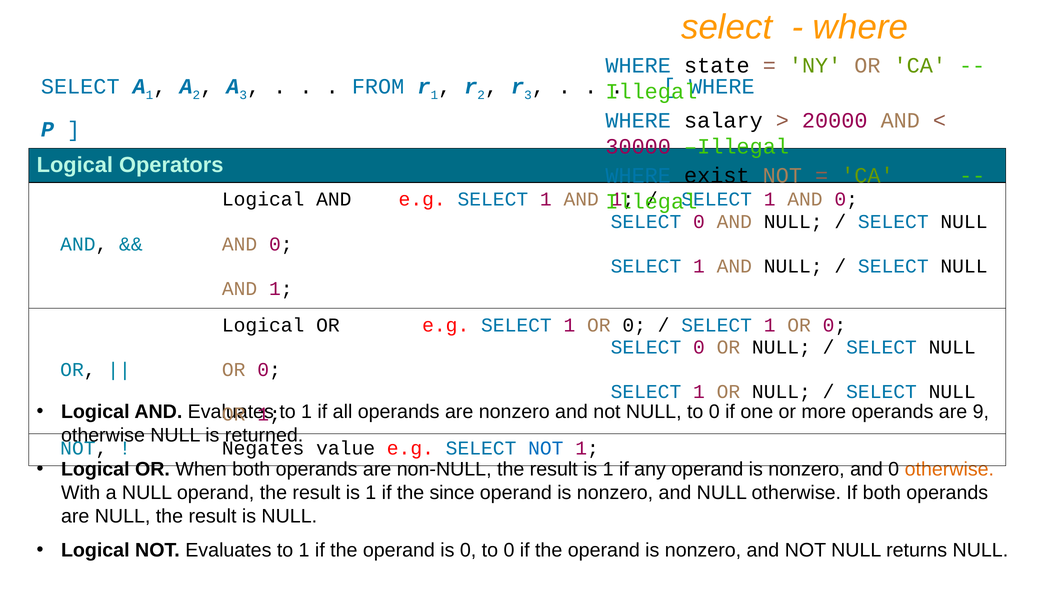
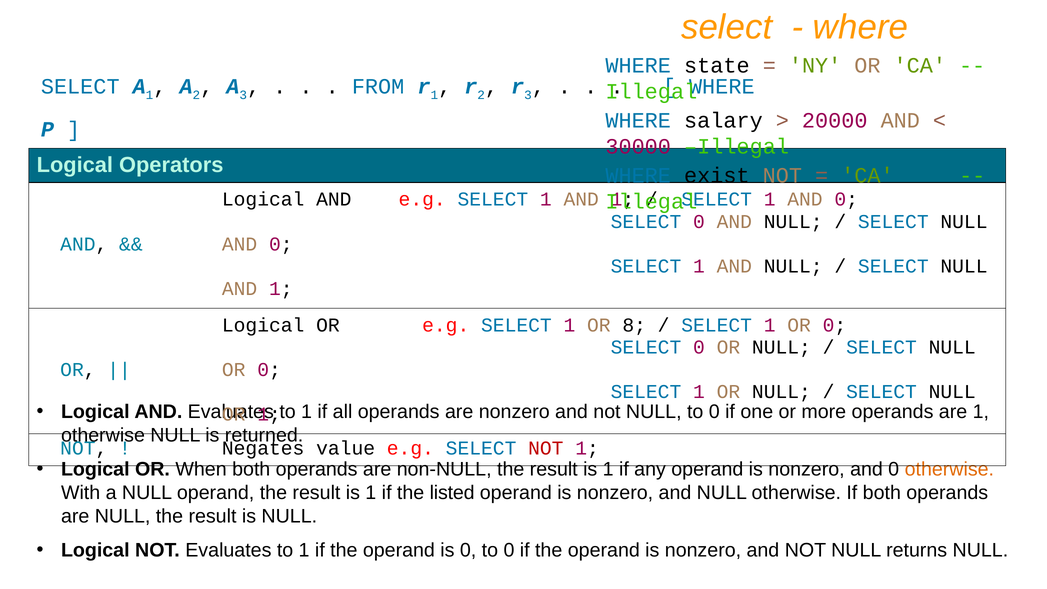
0 at (634, 325): 0 -> 8
are 9: 9 -> 1
NOT at (546, 448) colour: blue -> red
since: since -> listed
